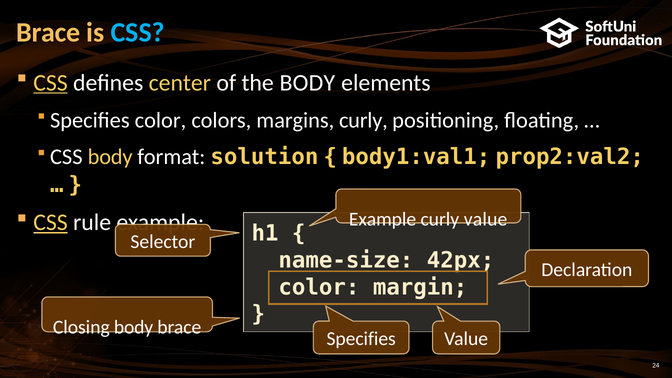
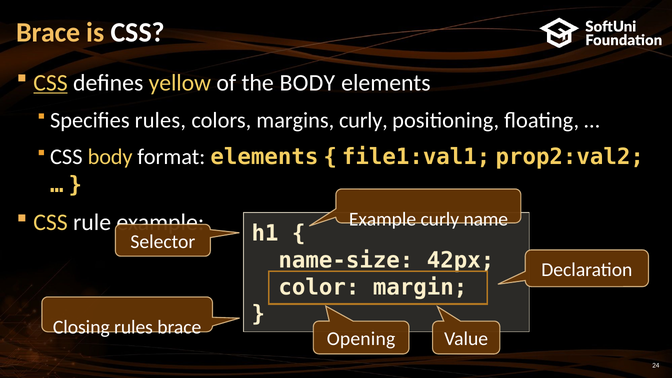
CSS at (138, 33) colour: light blue -> white
center: center -> yellow
Specifies color: color -> rules
format solution: solution -> elements
body1:val1: body1:val1 -> file1:val1
CSS at (50, 223) underline: present -> none
curly value: value -> name
Closing body: body -> rules
Specifies at (361, 339): Specifies -> Opening
